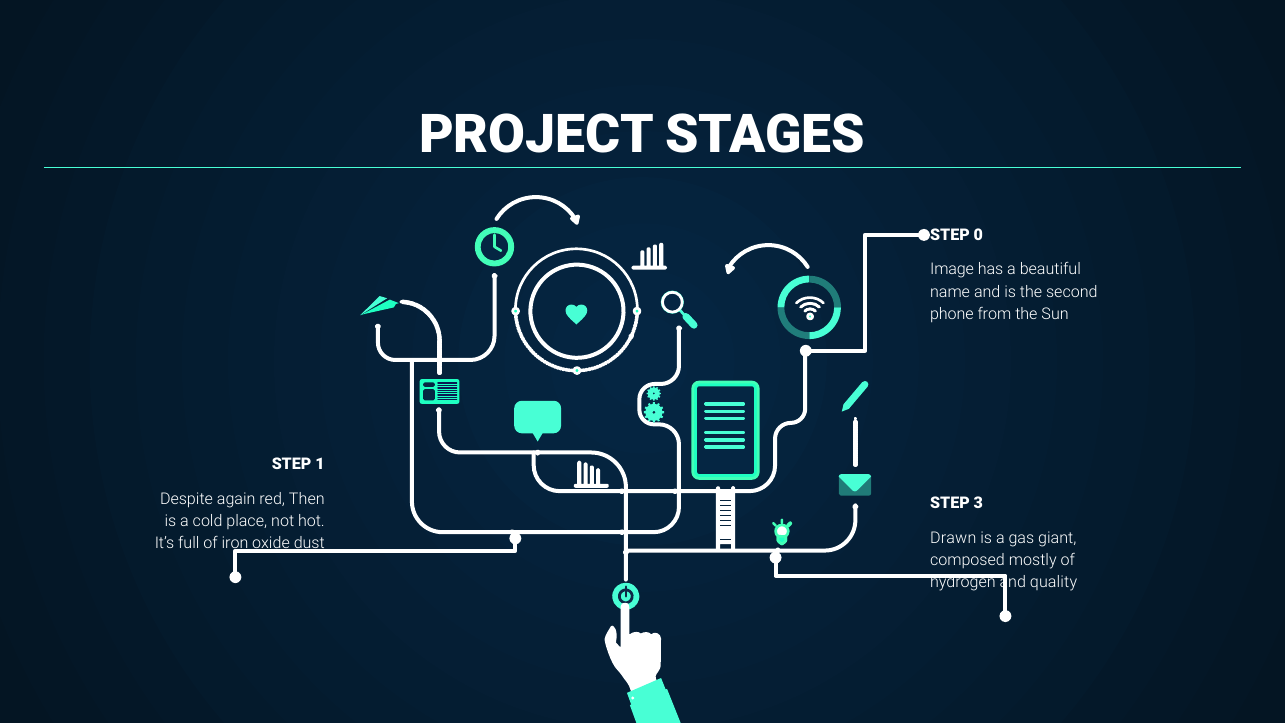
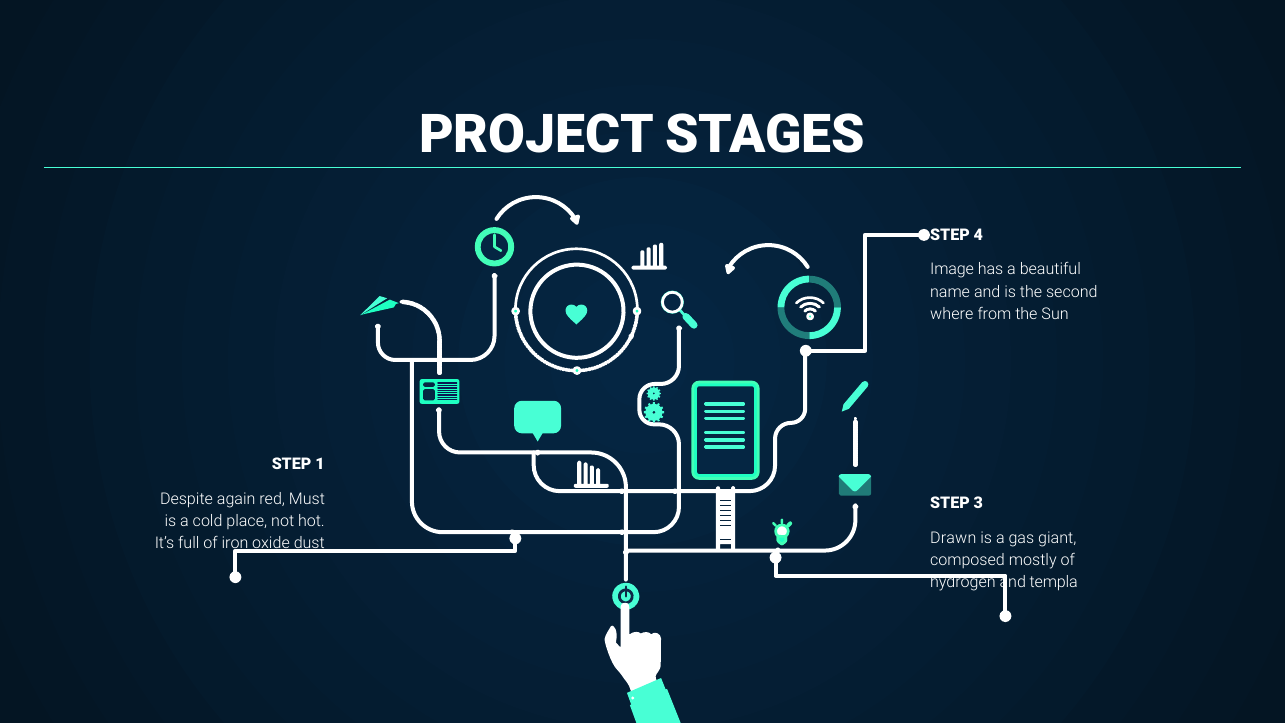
0: 0 -> 4
phone: phone -> where
Then: Then -> Must
quality: quality -> templa
